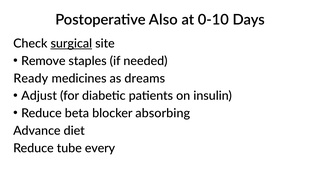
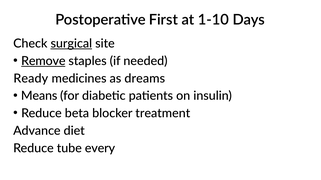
Also: Also -> First
0-10: 0-10 -> 1-10
Remove underline: none -> present
Adjust: Adjust -> Means
absorbing: absorbing -> treatment
